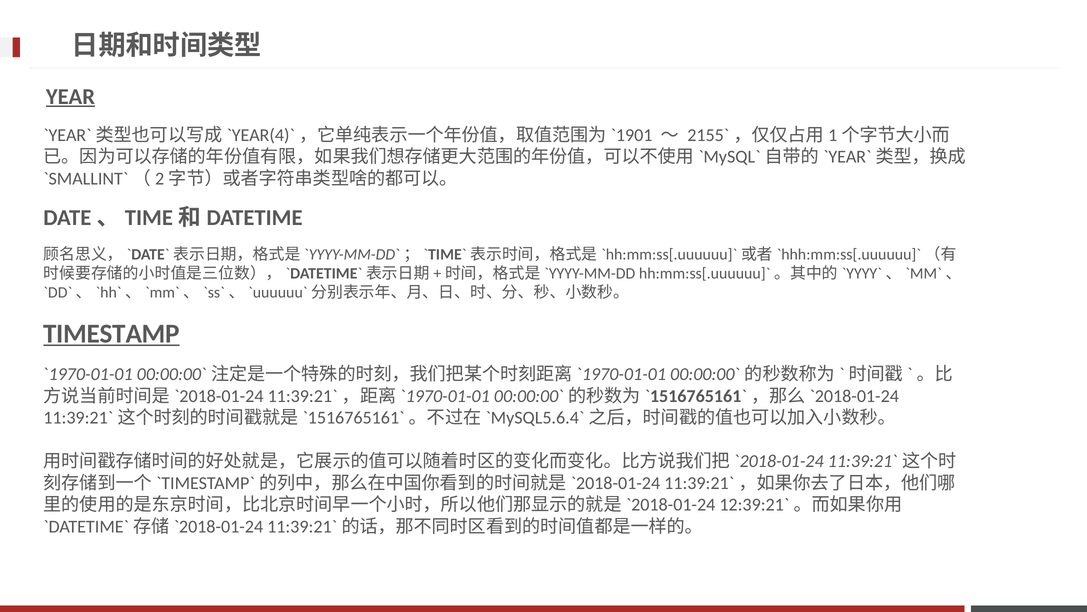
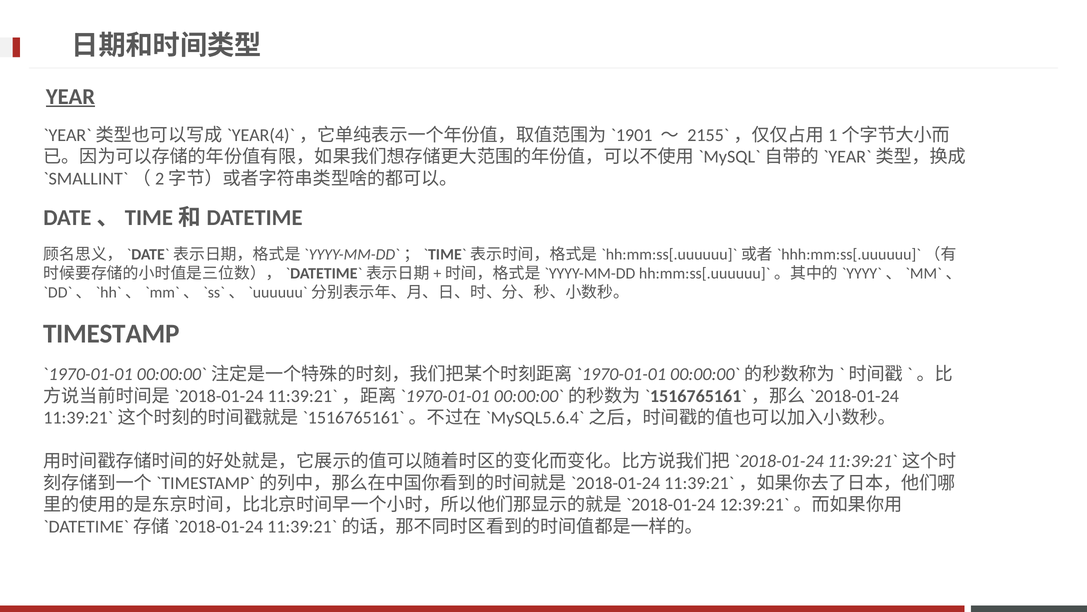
TIMESTAMP underline: present -> none
